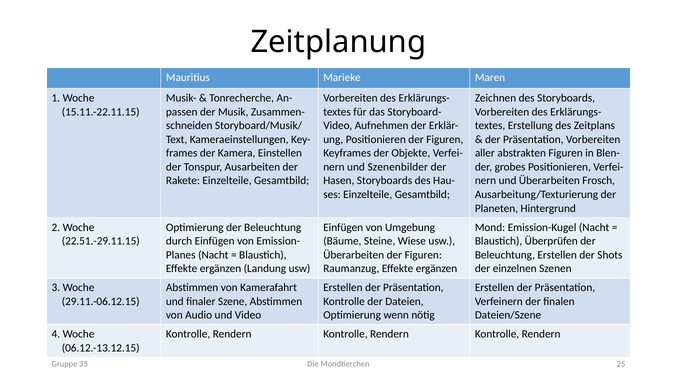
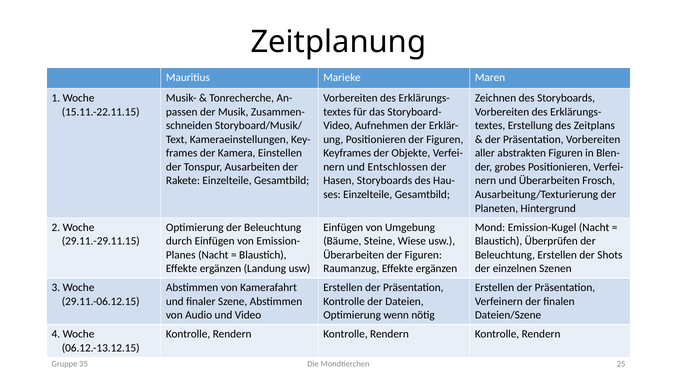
Szenenbilder: Szenenbilder -> Entschlossen
22.51.-29.11.15: 22.51.-29.11.15 -> 29.11.-29.11.15
